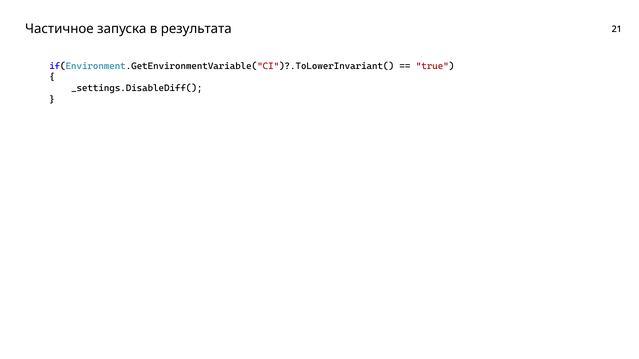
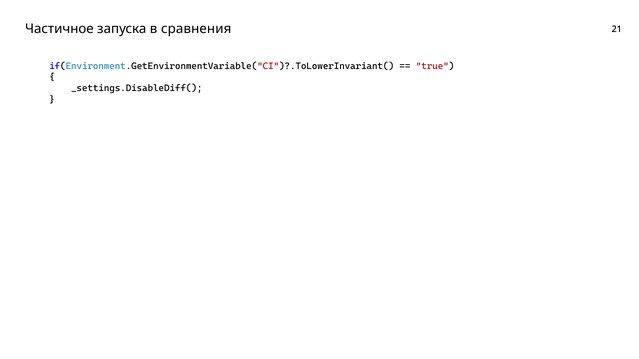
результата: результата -> сравнения
